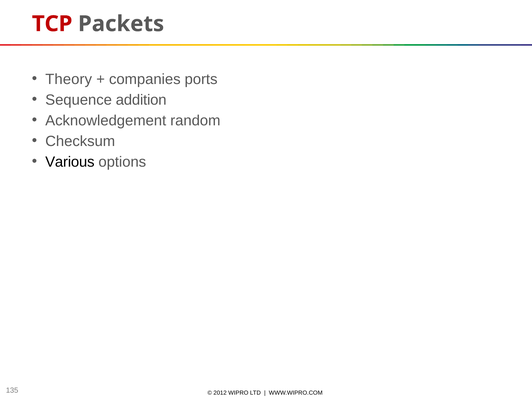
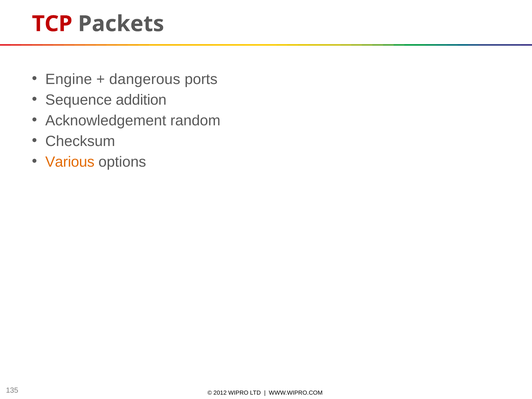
Theory: Theory -> Engine
companies: companies -> dangerous
Various colour: black -> orange
